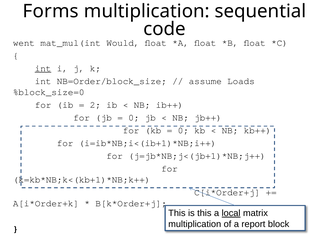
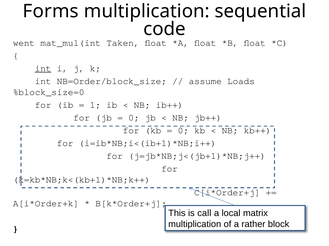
Would: Would -> Taken
2: 2 -> 1
is this: this -> call
local underline: present -> none
report: report -> rather
